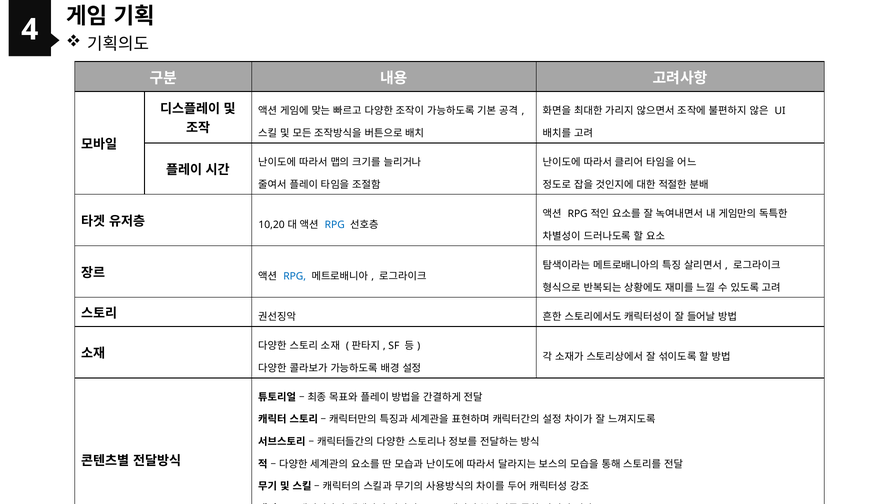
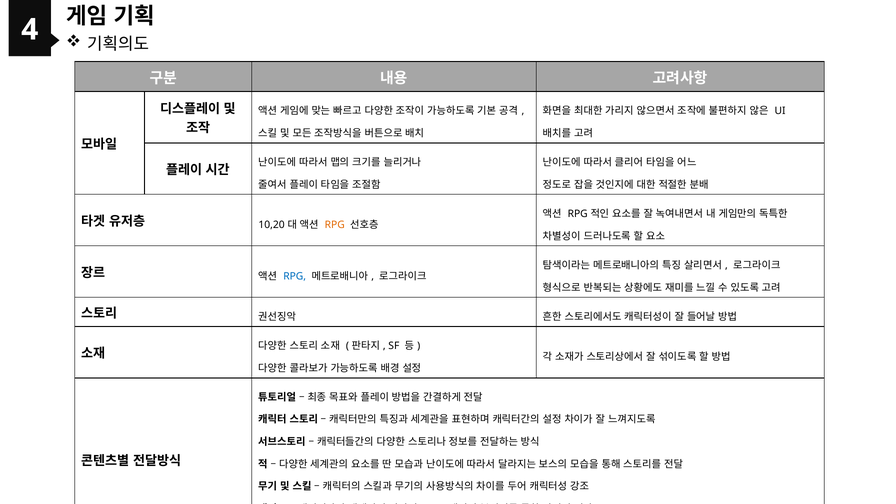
RPG at (335, 225) colour: blue -> orange
